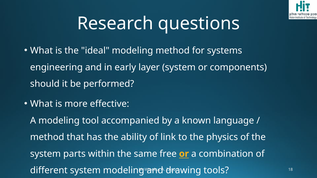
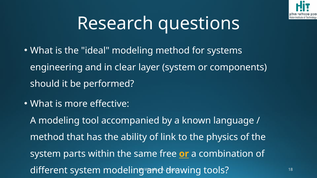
early: early -> clear
